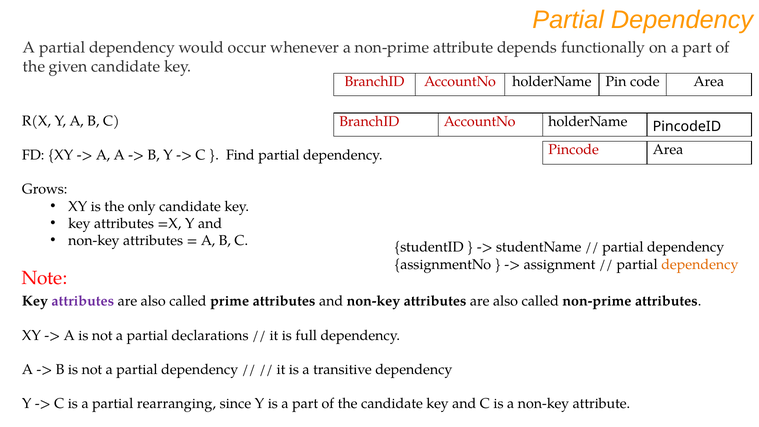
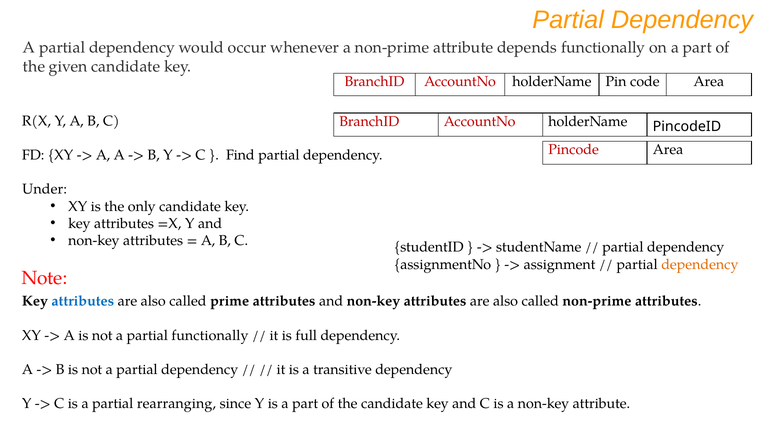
Grows: Grows -> Under
attributes at (83, 301) colour: purple -> blue
partial declarations: declarations -> functionally
